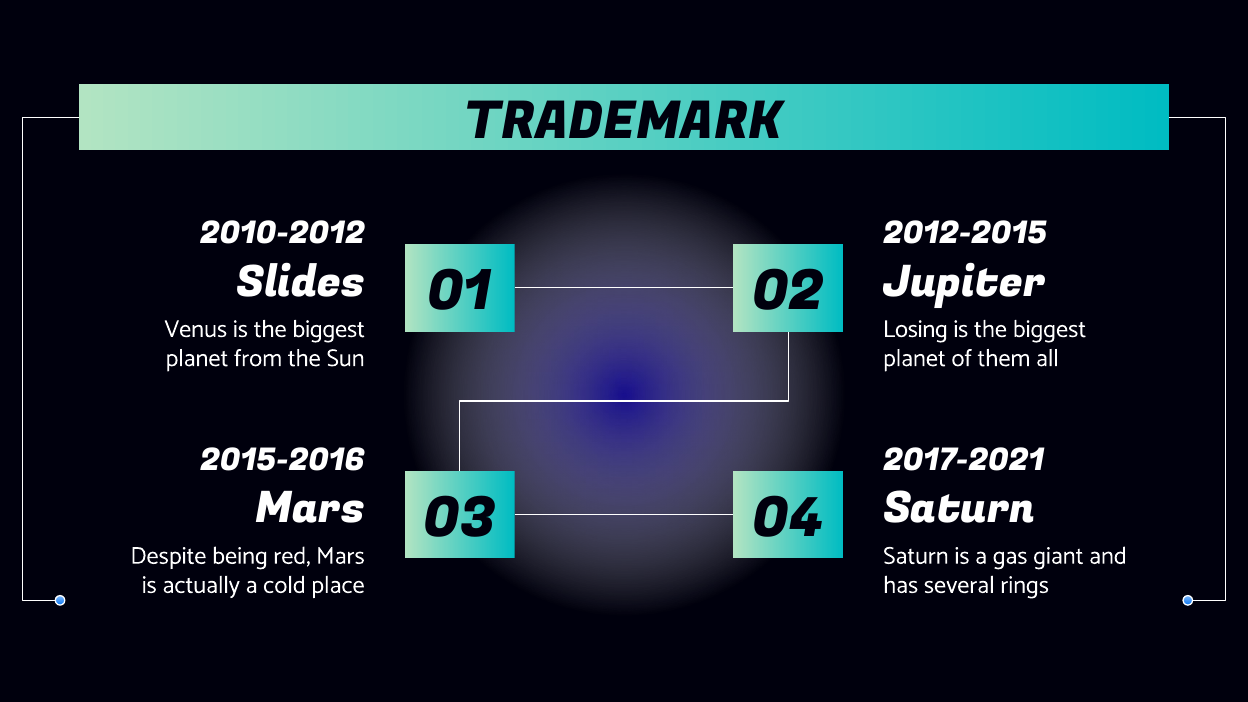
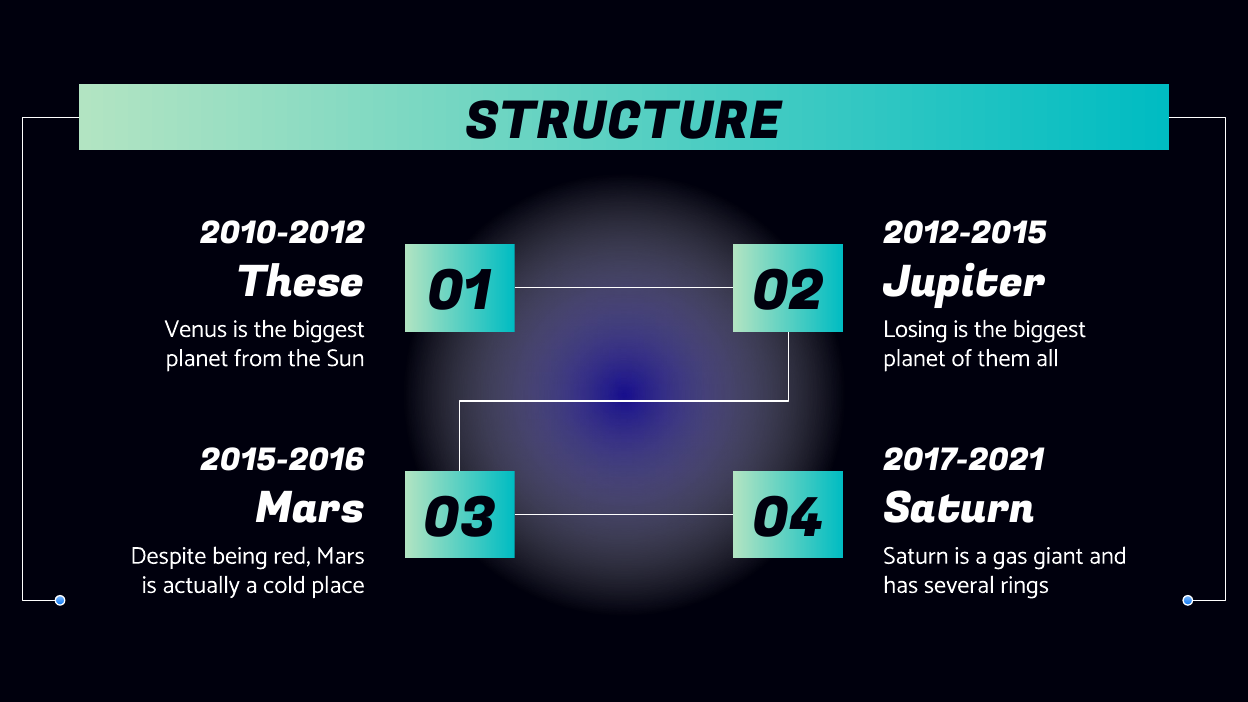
TRADEMARK: TRADEMARK -> STRUCTURE
Slides: Slides -> These
